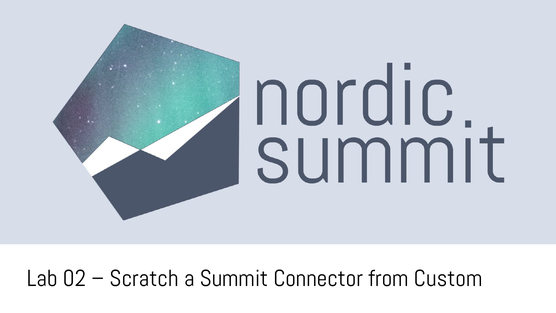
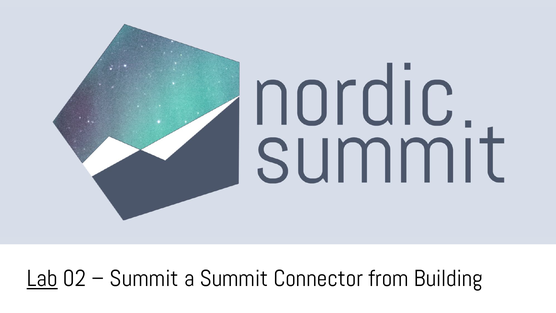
Lab underline: none -> present
Scratch at (144, 278): Scratch -> Summit
Custom: Custom -> Building
